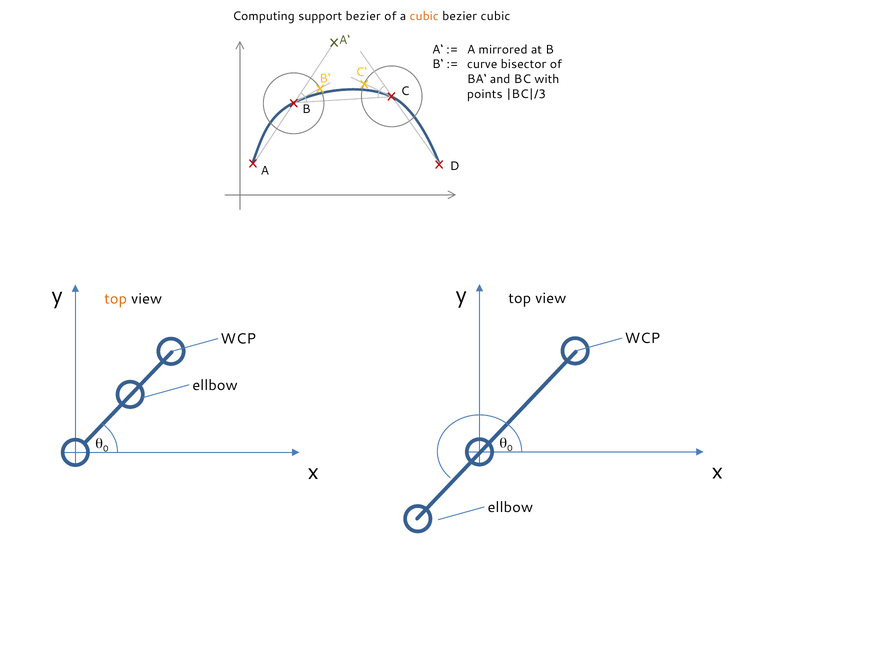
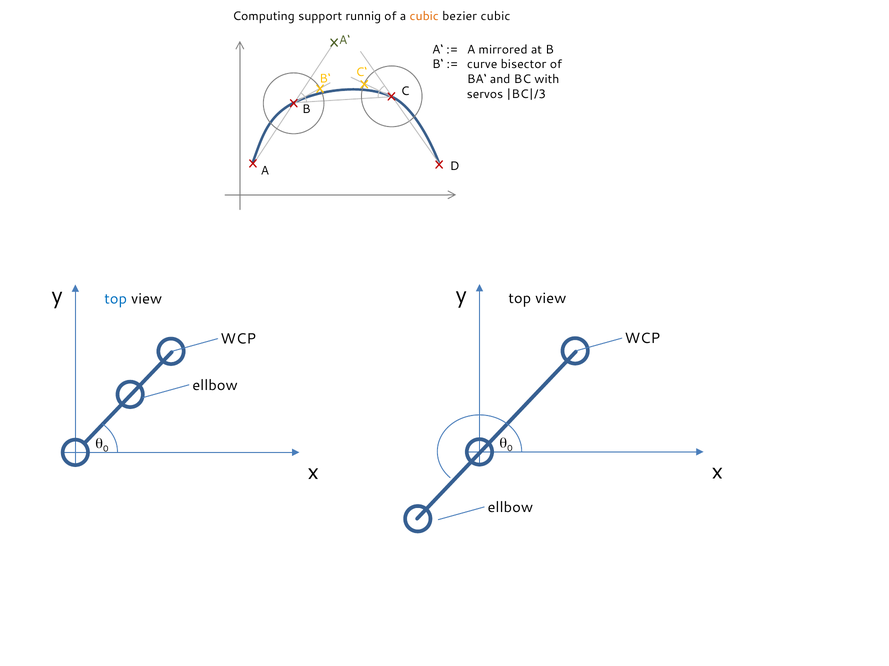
support bezier: bezier -> runnig
points: points -> servos
top at (116, 299) colour: orange -> blue
